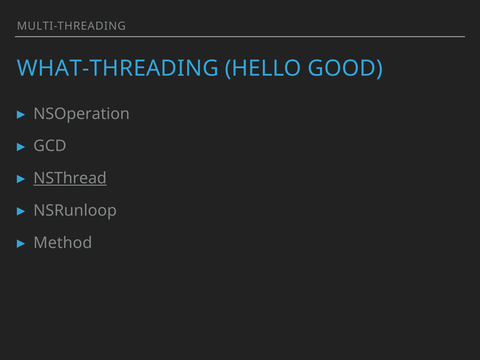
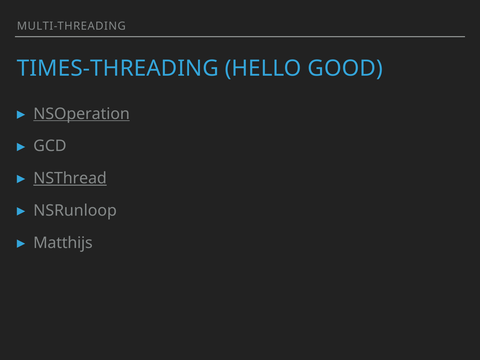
WHAT-THREADING: WHAT-THREADING -> TIMES-THREADING
NSOperation underline: none -> present
Method: Method -> Matthijs
